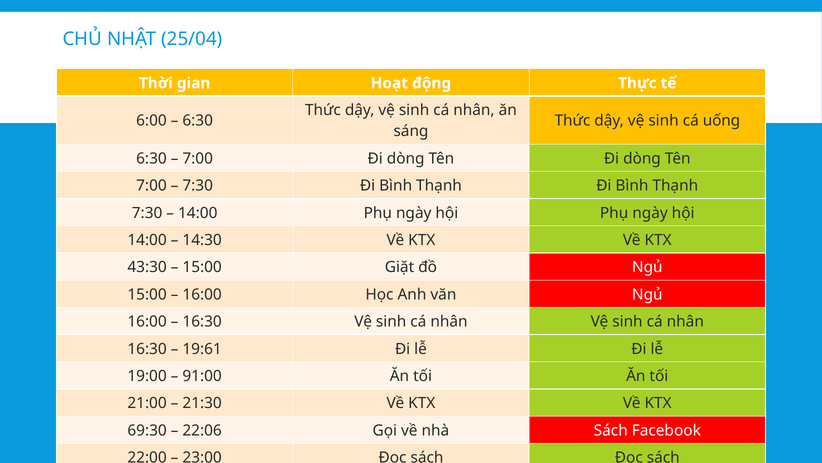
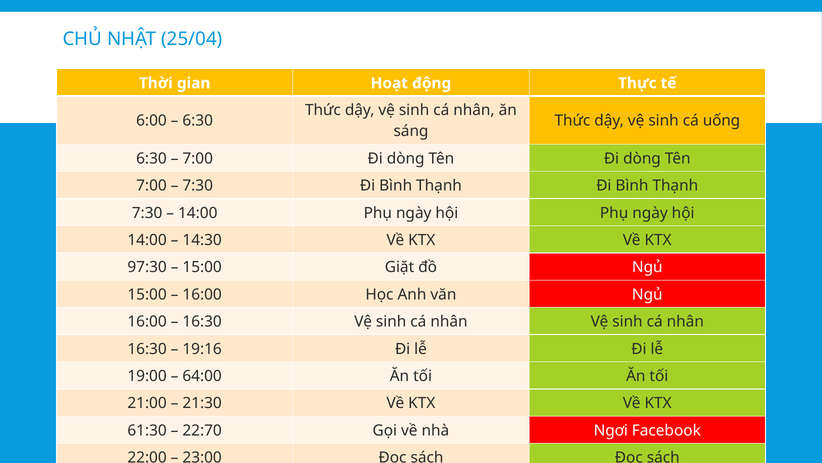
43:30: 43:30 -> 97:30
19:61: 19:61 -> 19:16
91:00: 91:00 -> 64:00
69:30: 69:30 -> 61:30
22:06: 22:06 -> 22:70
nhà Sách: Sách -> Ngơi
